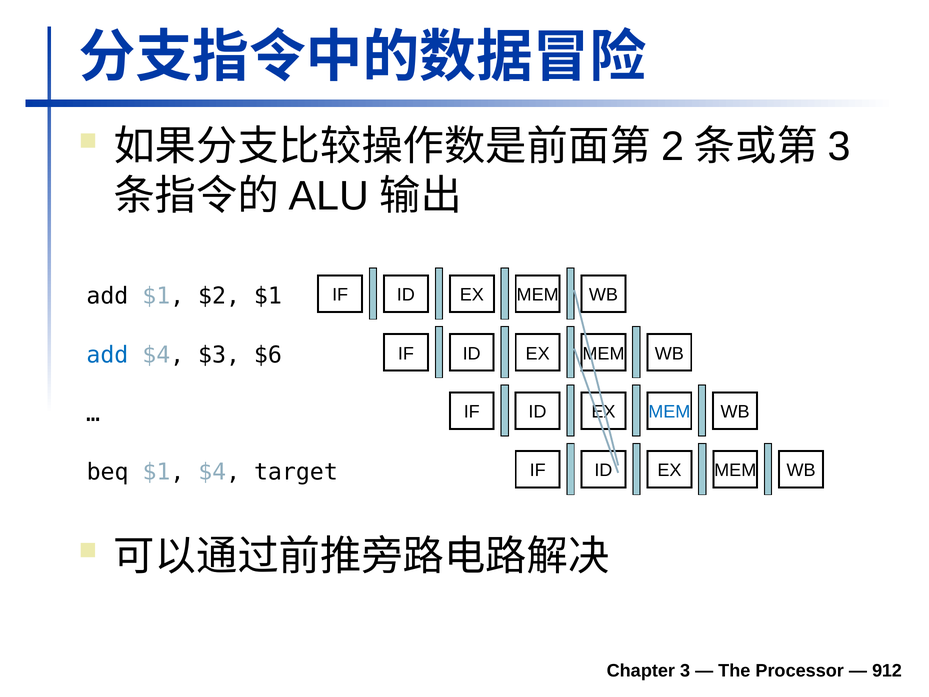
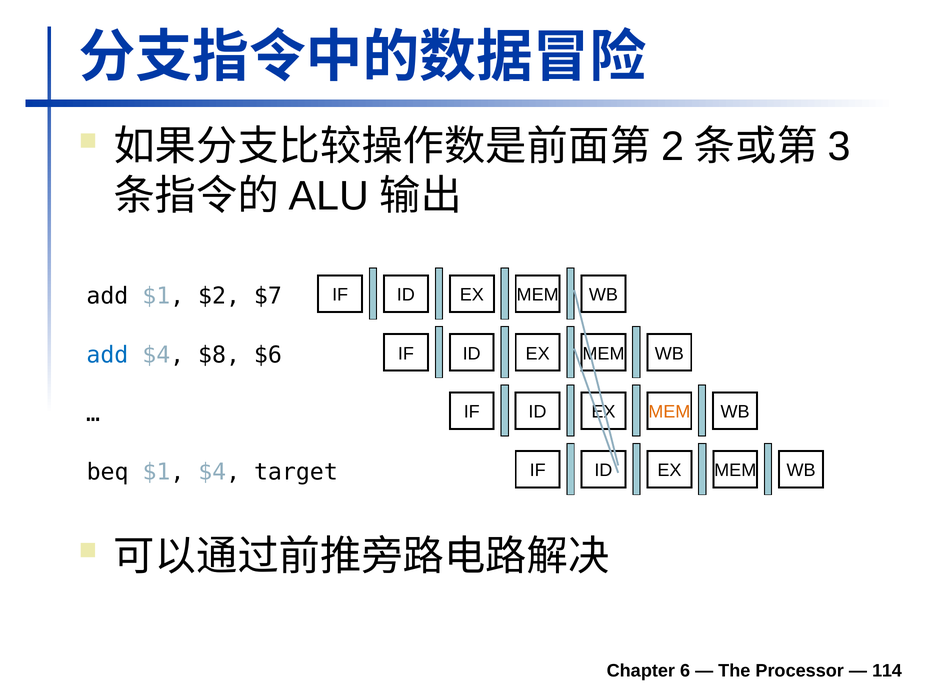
$2 $1: $1 -> $7
$3: $3 -> $8
MEM at (669, 412) colour: blue -> orange
Chapter 3: 3 -> 6
912: 912 -> 114
